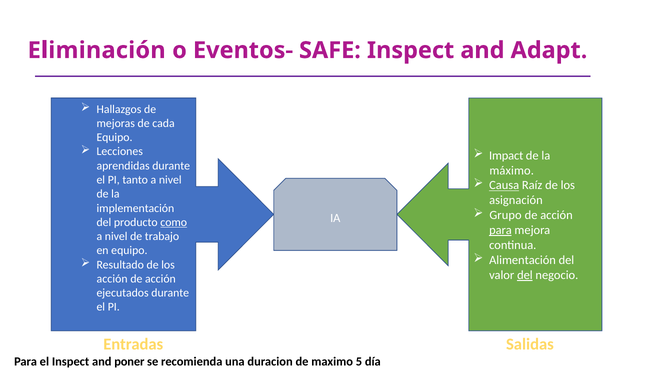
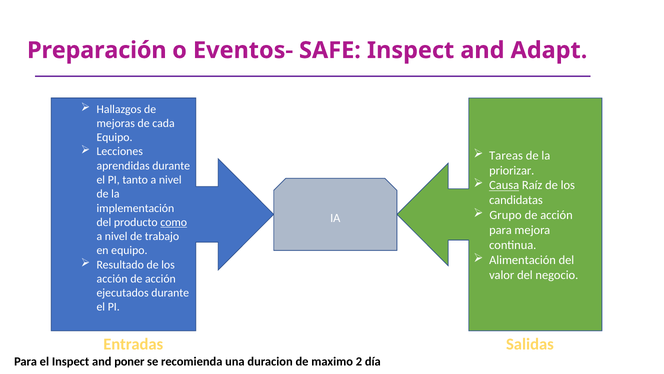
Eliminación: Eliminación -> Preparación
Impact: Impact -> Tareas
máximo: máximo -> priorizar
asignación: asignación -> candidatas
para at (500, 230) underline: present -> none
del at (525, 275) underline: present -> none
5: 5 -> 2
